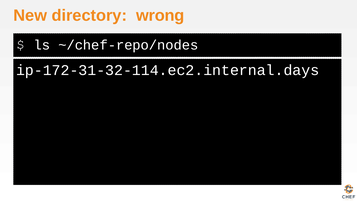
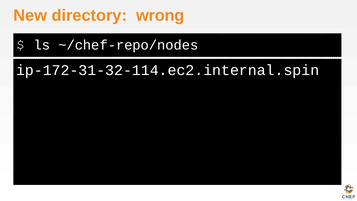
ip-172-31-32-114.ec2.internal.days: ip-172-31-32-114.ec2.internal.days -> ip-172-31-32-114.ec2.internal.spin
